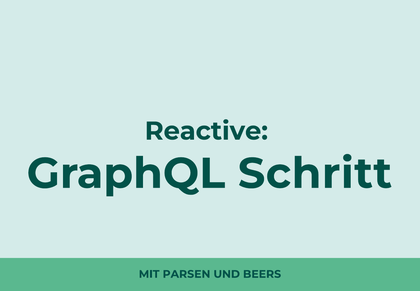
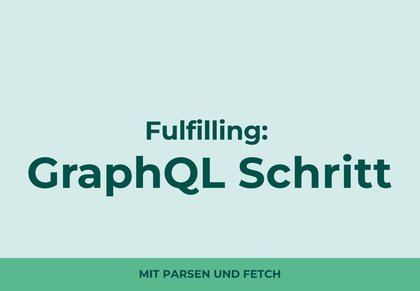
Reactive: Reactive -> Fulfilling
BEERS: BEERS -> FETCH
